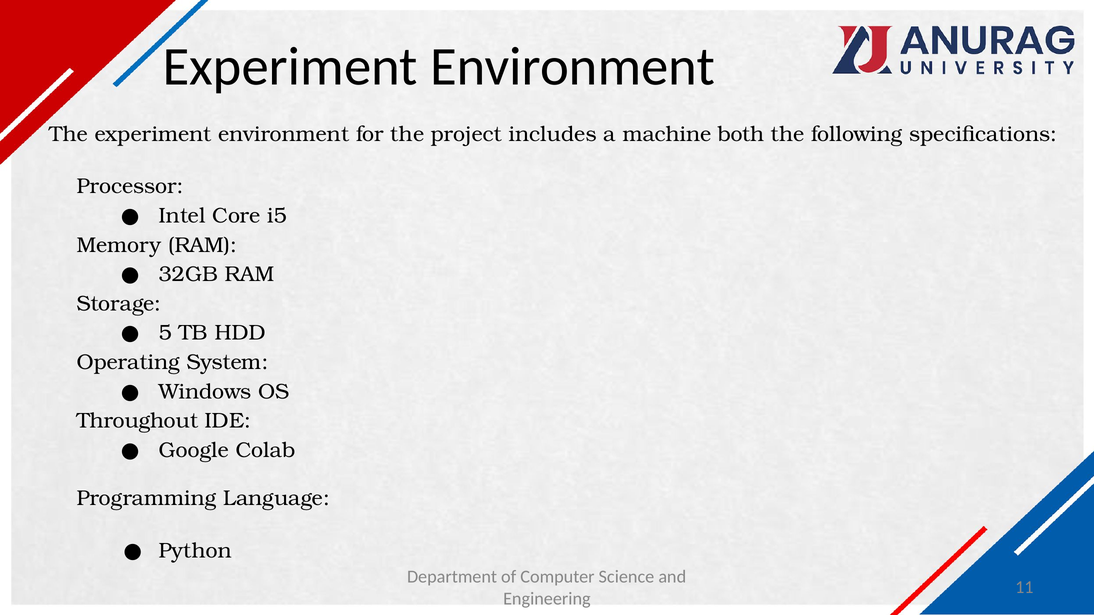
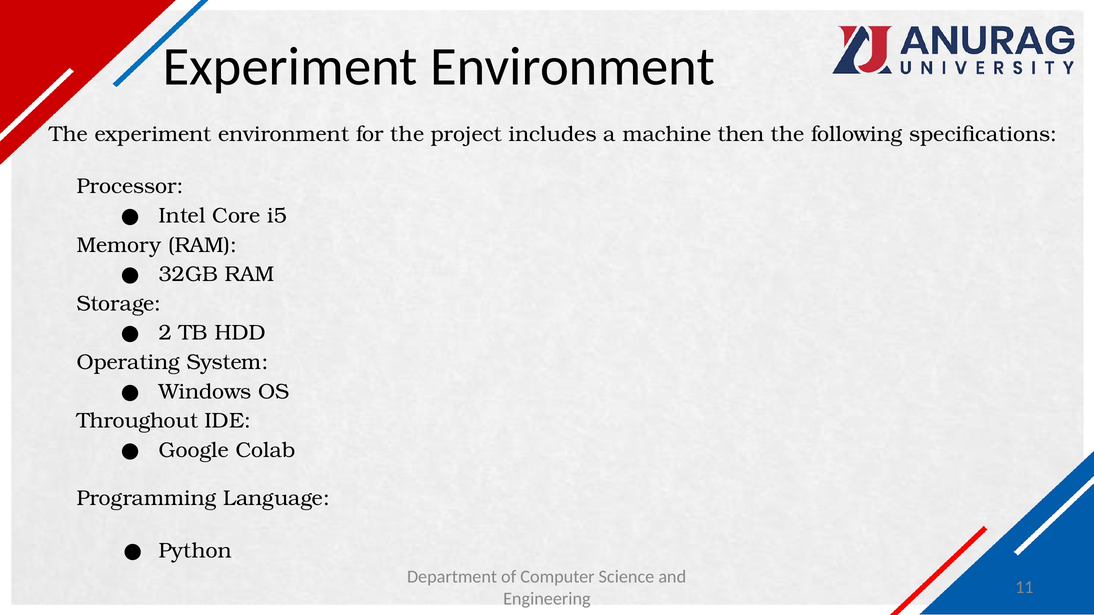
both: both -> then
5: 5 -> 2
